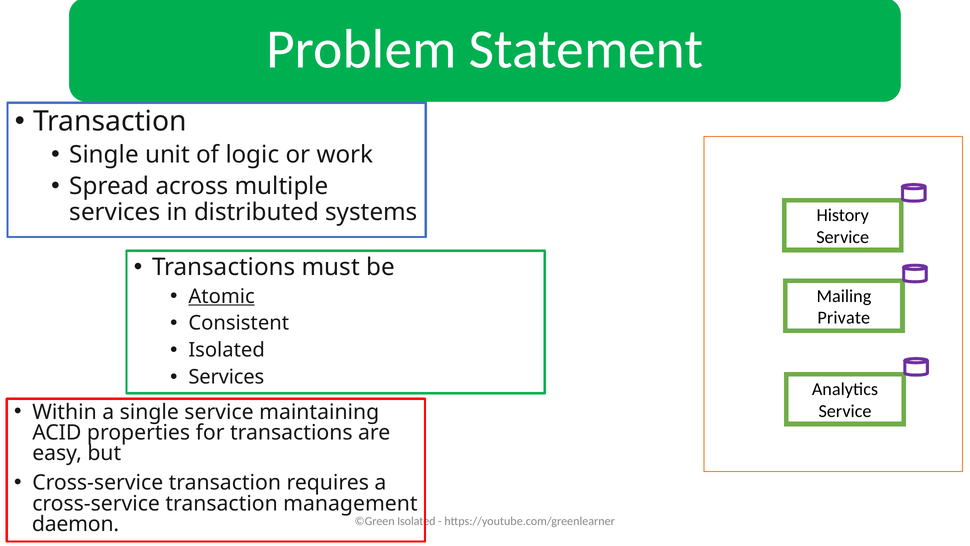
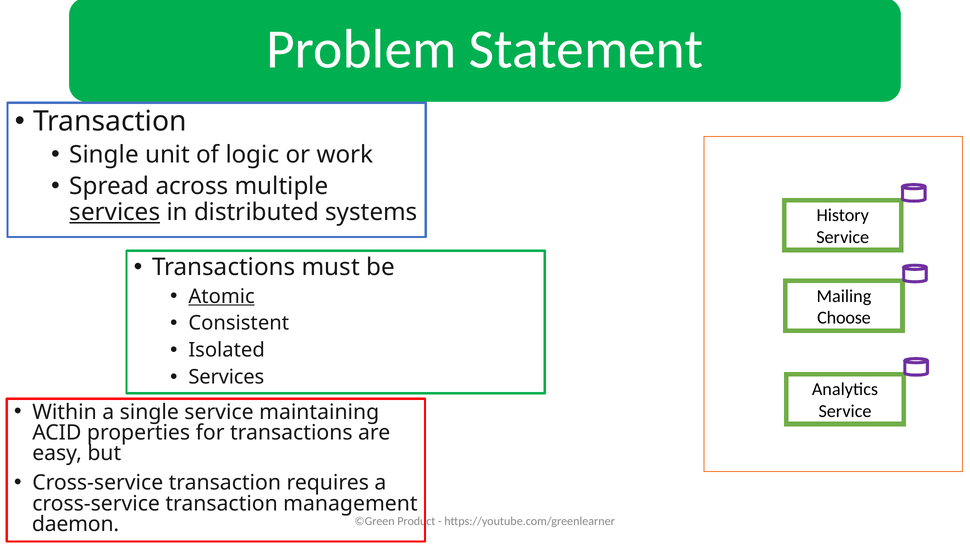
services at (115, 212) underline: none -> present
Private: Private -> Choose
©Green Isolated: Isolated -> Product
